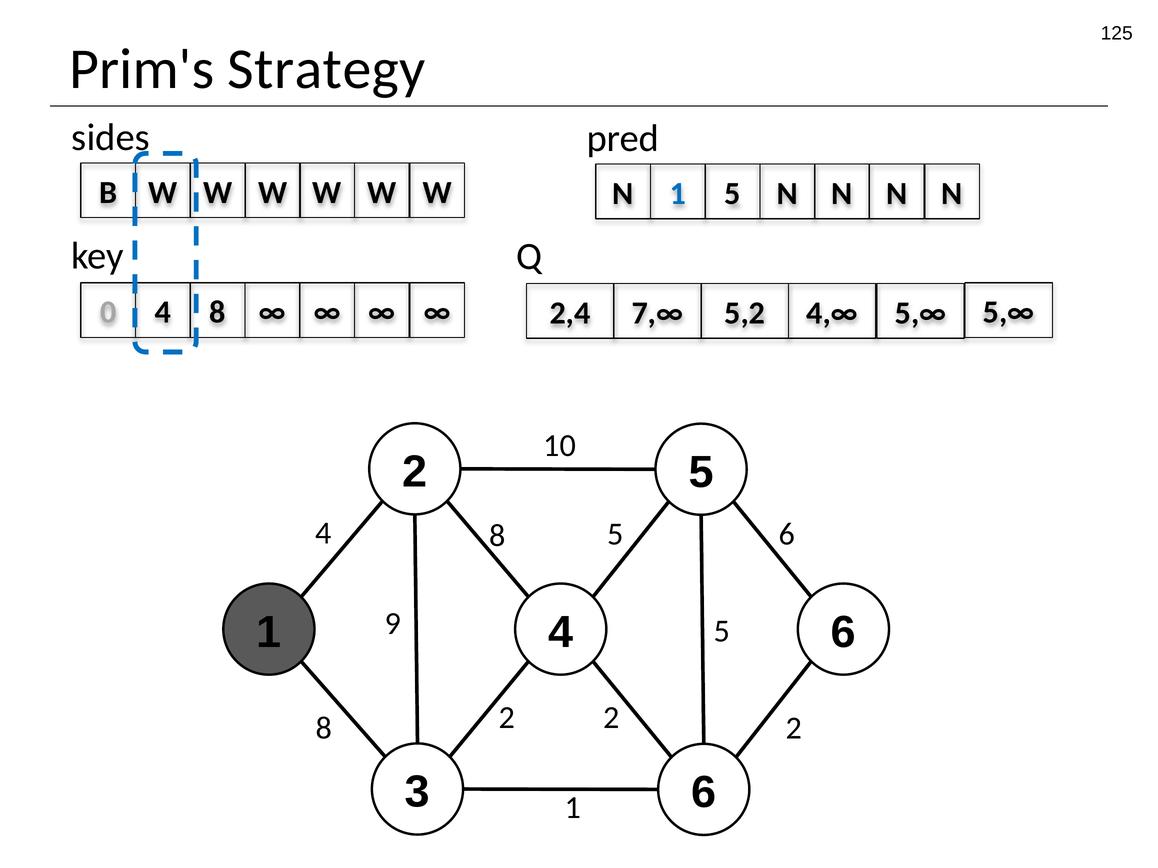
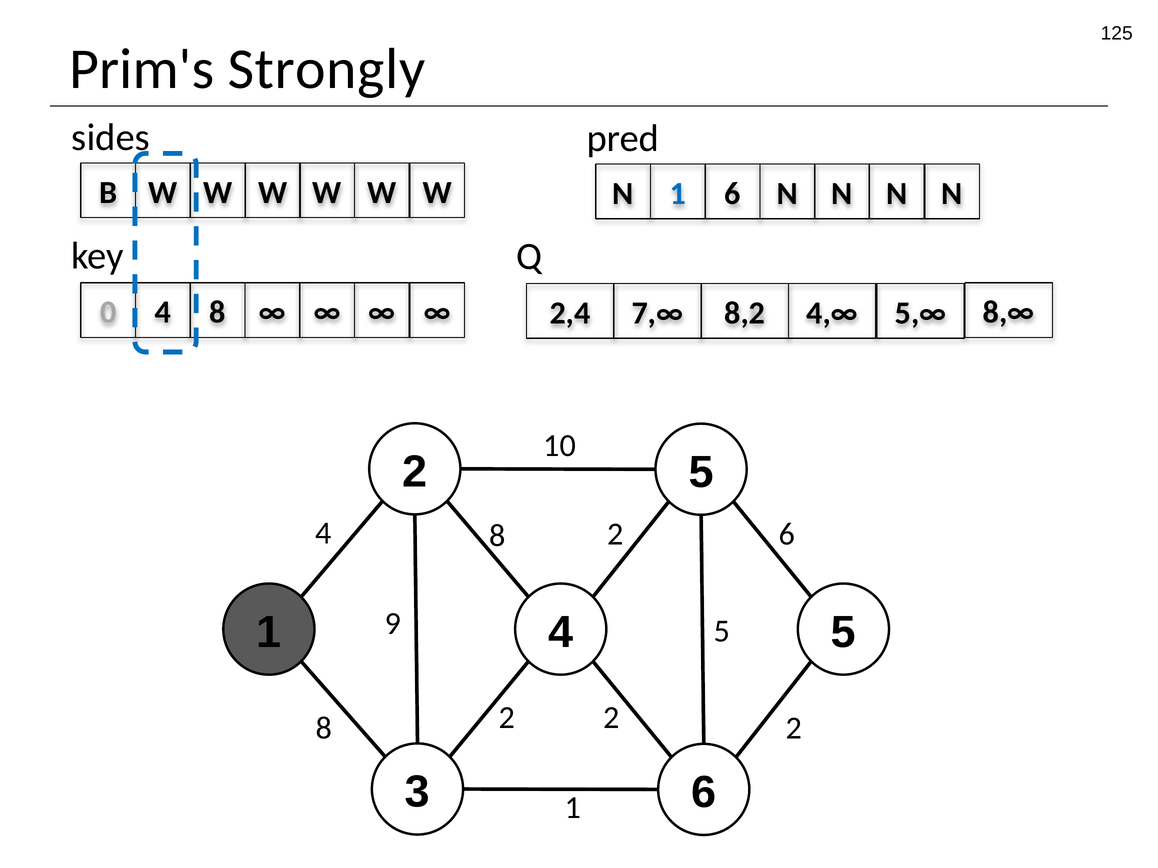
Strategy: Strategy -> Strongly
1 5: 5 -> 6
5,2: 5,2 -> 8,2
5,∞ 5,∞: 5,∞ -> 8,∞
8 5: 5 -> 2
4 6: 6 -> 5
